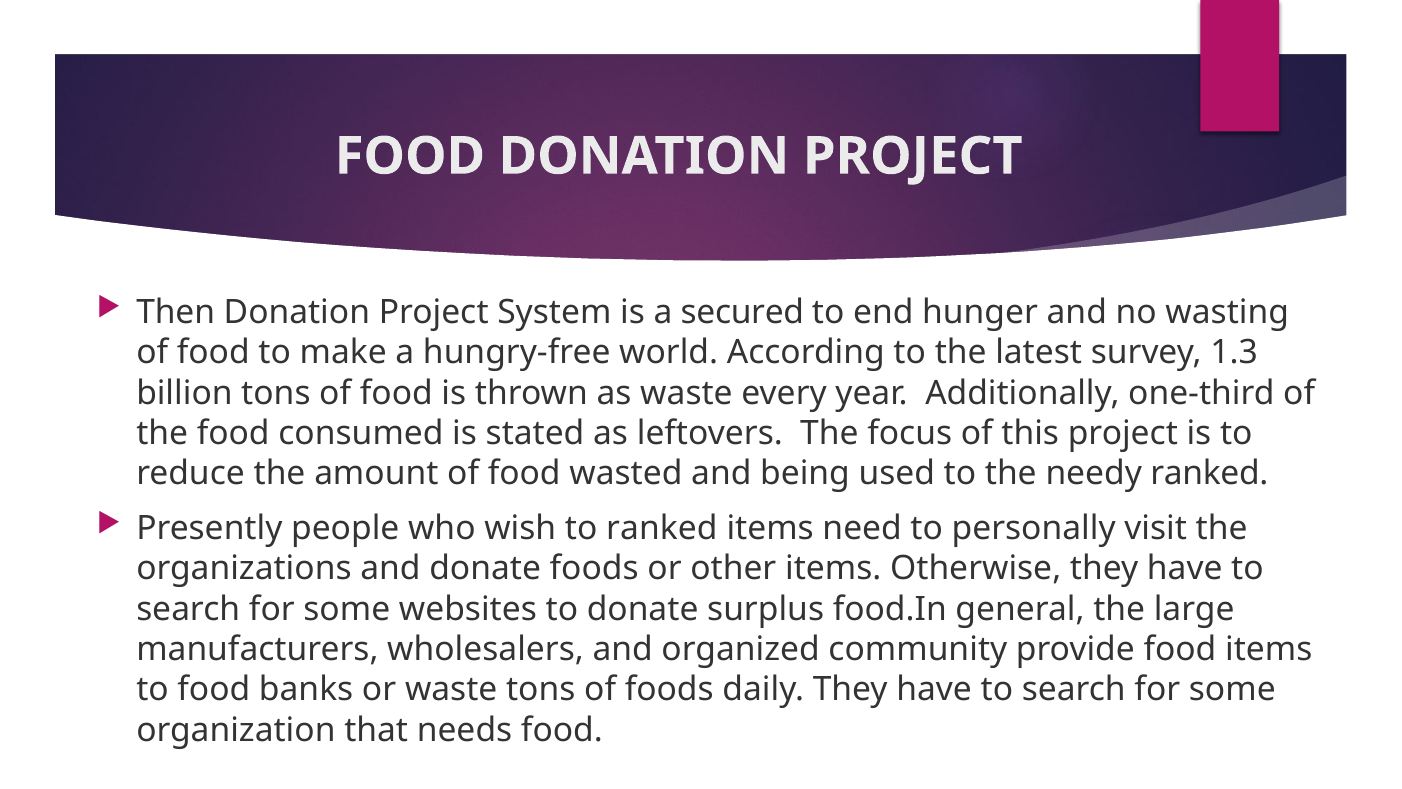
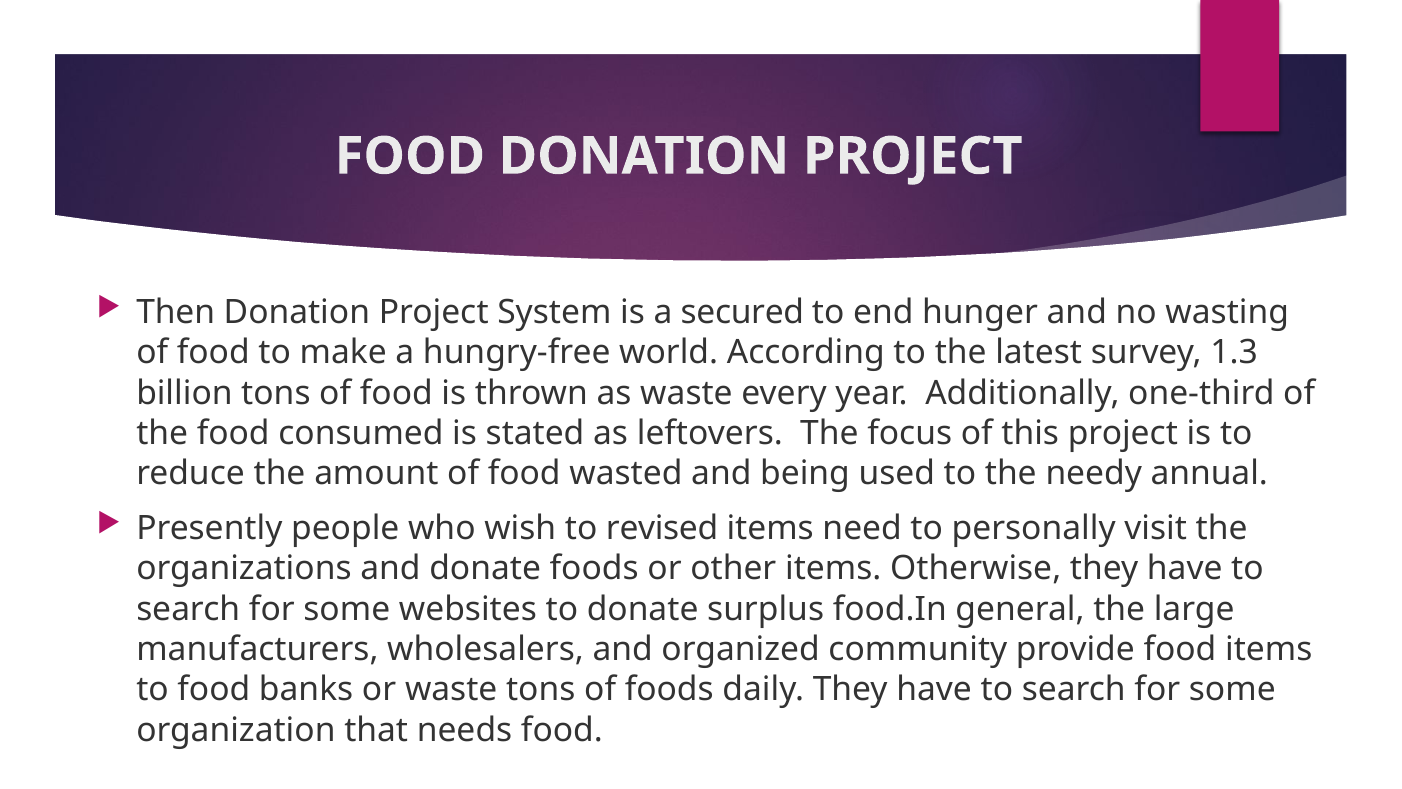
needy ranked: ranked -> annual
to ranked: ranked -> revised
